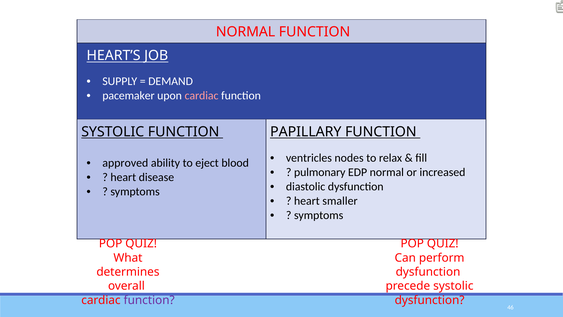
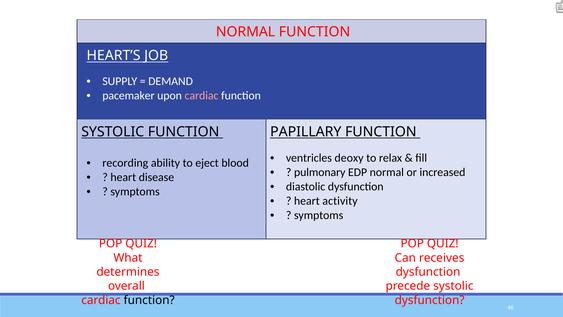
nodes: nodes -> deoxy
approved: approved -> recording
smaller: smaller -> activity
perform: perform -> receives
function at (149, 300) colour: purple -> black
